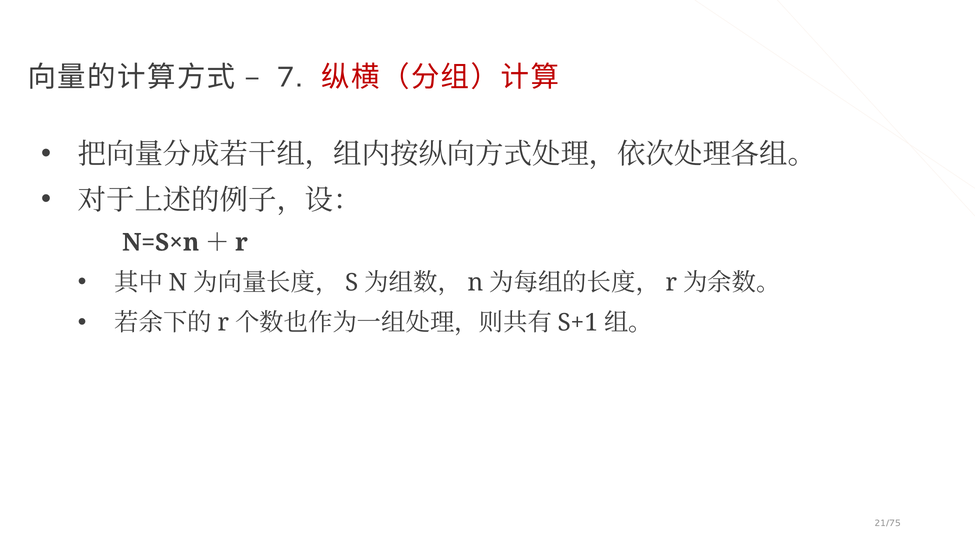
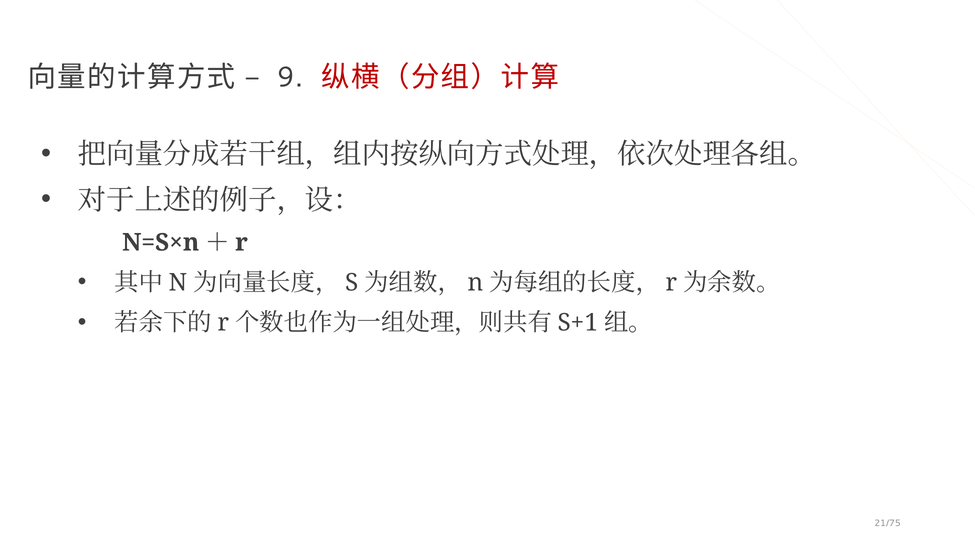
7: 7 -> 9
